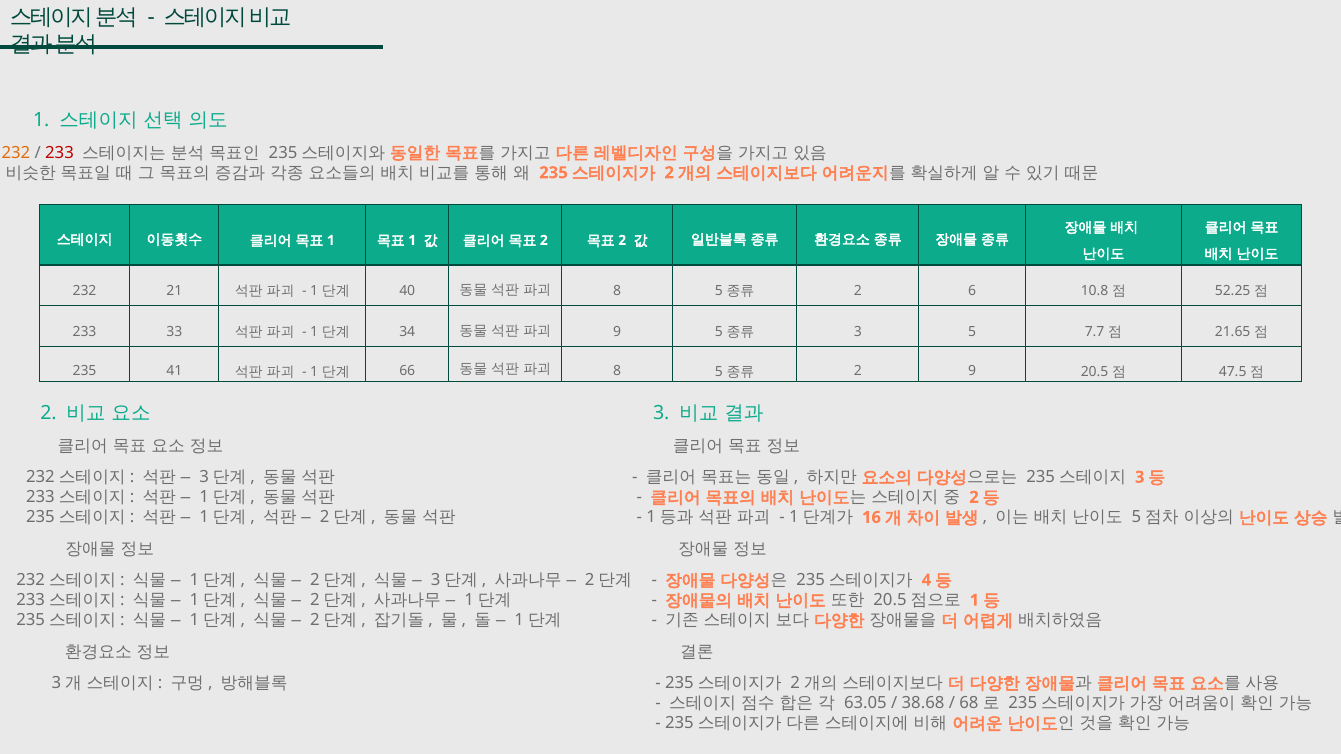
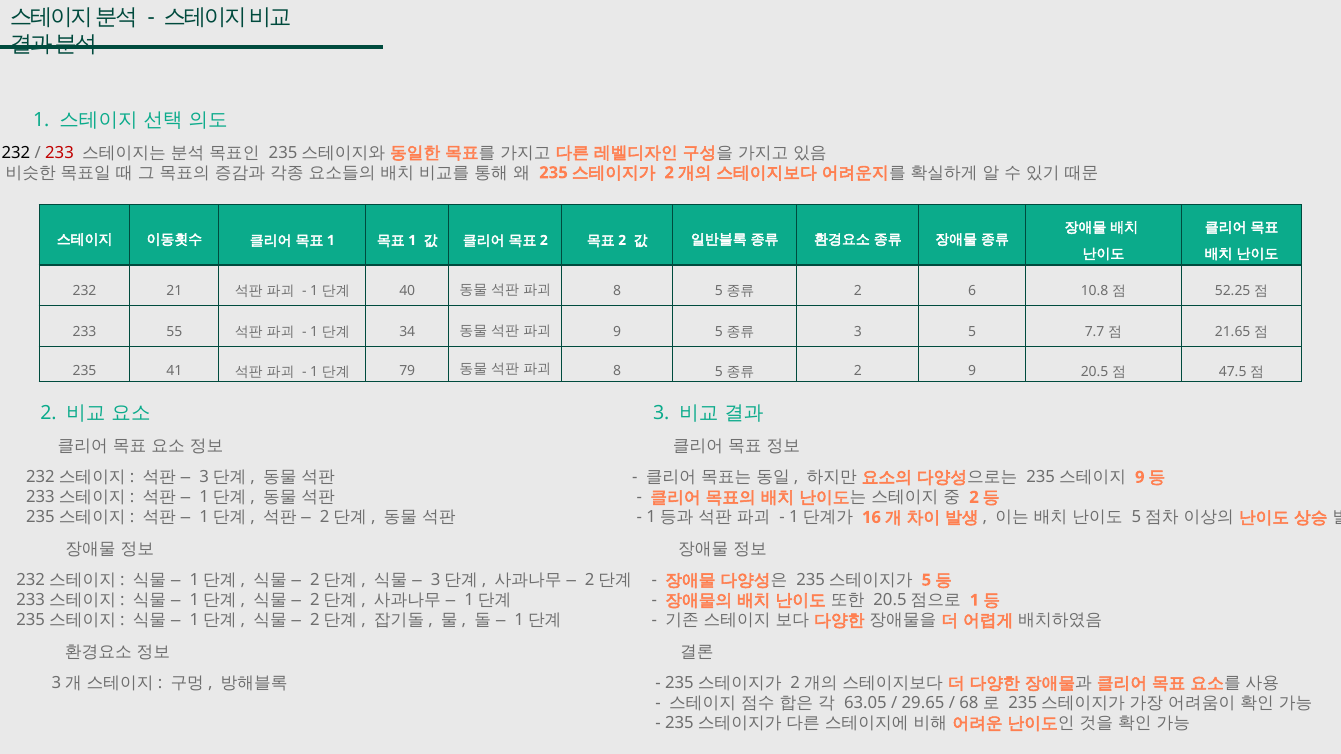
232 at (16, 153) colour: orange -> black
33: 33 -> 55
66: 66 -> 79
3 at (1140, 477): 3 -> 9
4 at (926, 580): 4 -> 5
38.68: 38.68 -> 29.65
